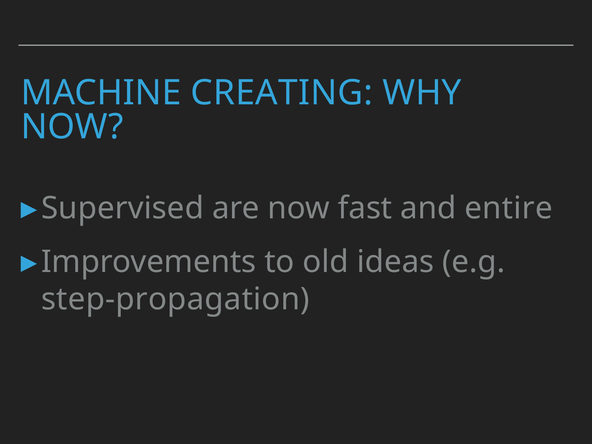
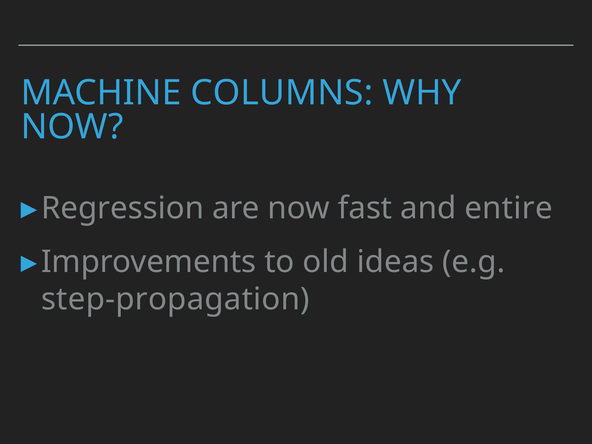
CREATING: CREATING -> COLUMNS
Supervised: Supervised -> Regression
